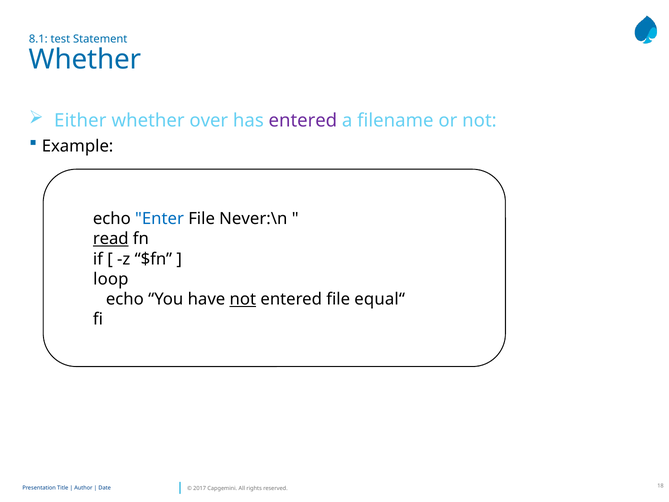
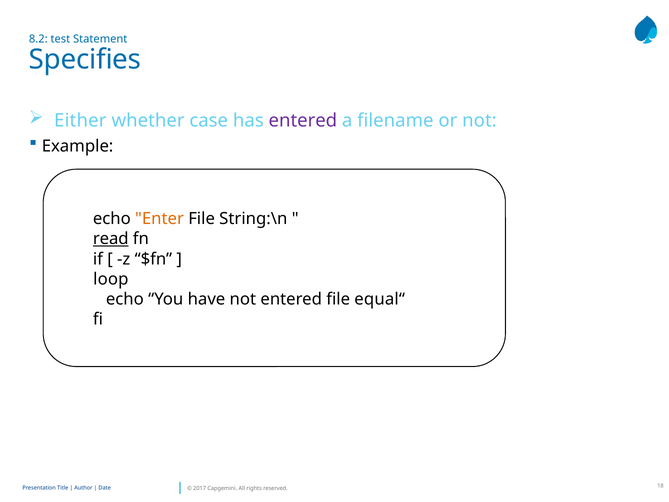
8.1: 8.1 -> 8.2
Whether at (85, 60): Whether -> Specifies
over: over -> case
Enter colour: blue -> orange
Never:\n: Never:\n -> String:\n
not at (243, 299) underline: present -> none
